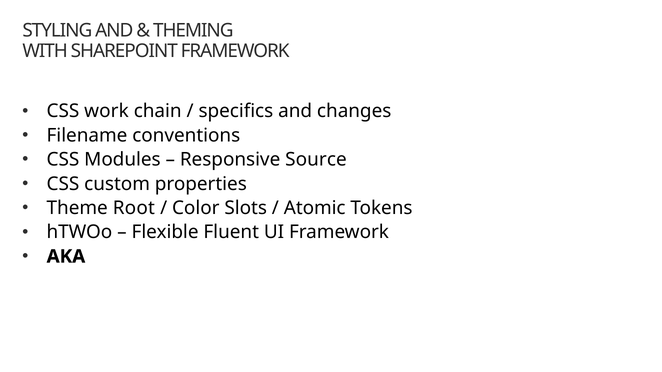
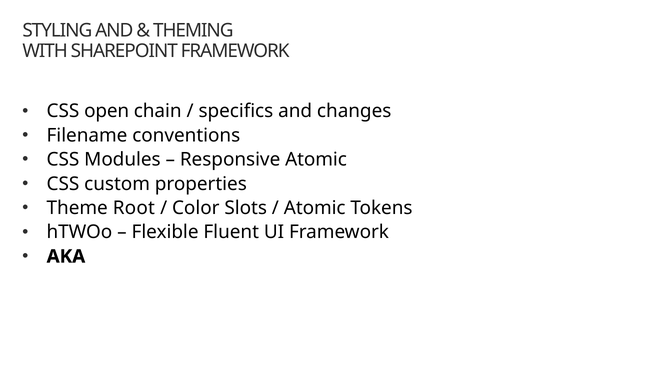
work: work -> open
Responsive Source: Source -> Atomic
